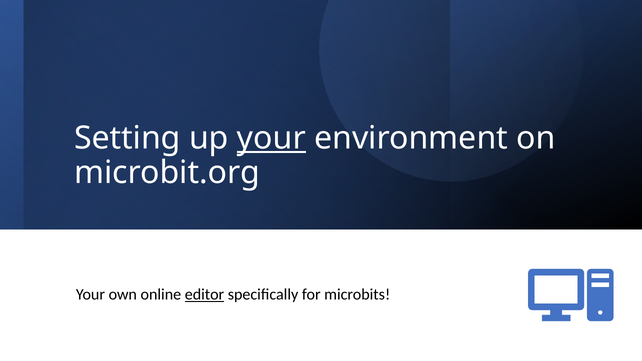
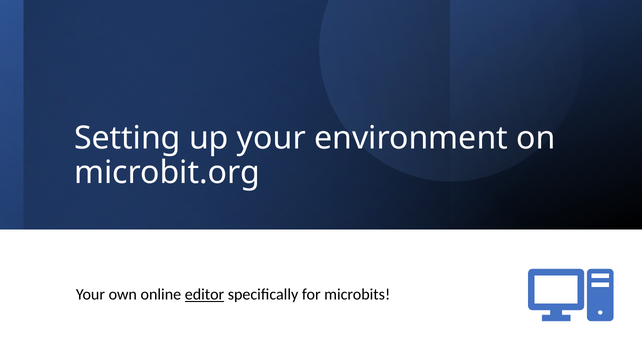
your at (271, 138) underline: present -> none
